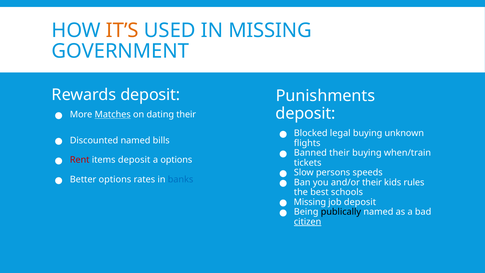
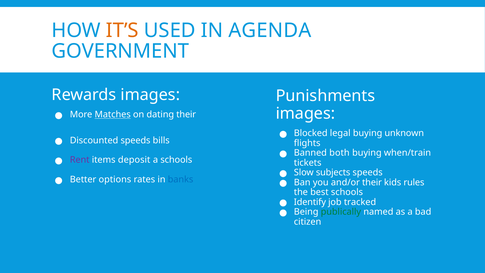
IN MISSING: MISSING -> AGENDA
Rewards deposit: deposit -> images
deposit at (306, 113): deposit -> images
Discounted named: named -> speeds
Banned their: their -> both
Rent colour: red -> purple
a options: options -> schools
persons: persons -> subjects
Missing at (310, 202): Missing -> Identify
job deposit: deposit -> tracked
publically colour: black -> green
citizen underline: present -> none
